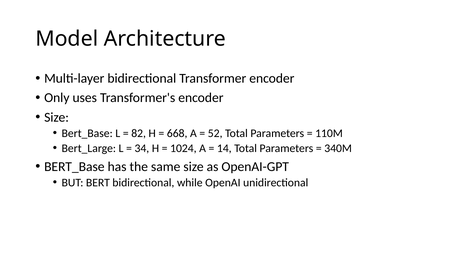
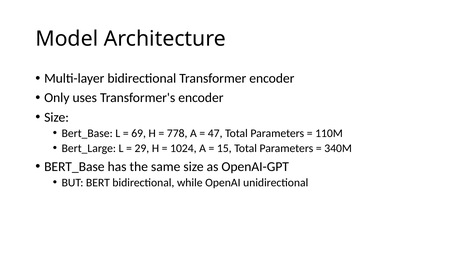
82: 82 -> 69
668: 668 -> 778
52: 52 -> 47
34: 34 -> 29
14: 14 -> 15
